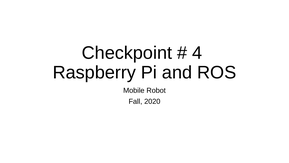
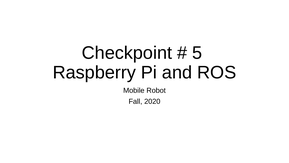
4: 4 -> 5
